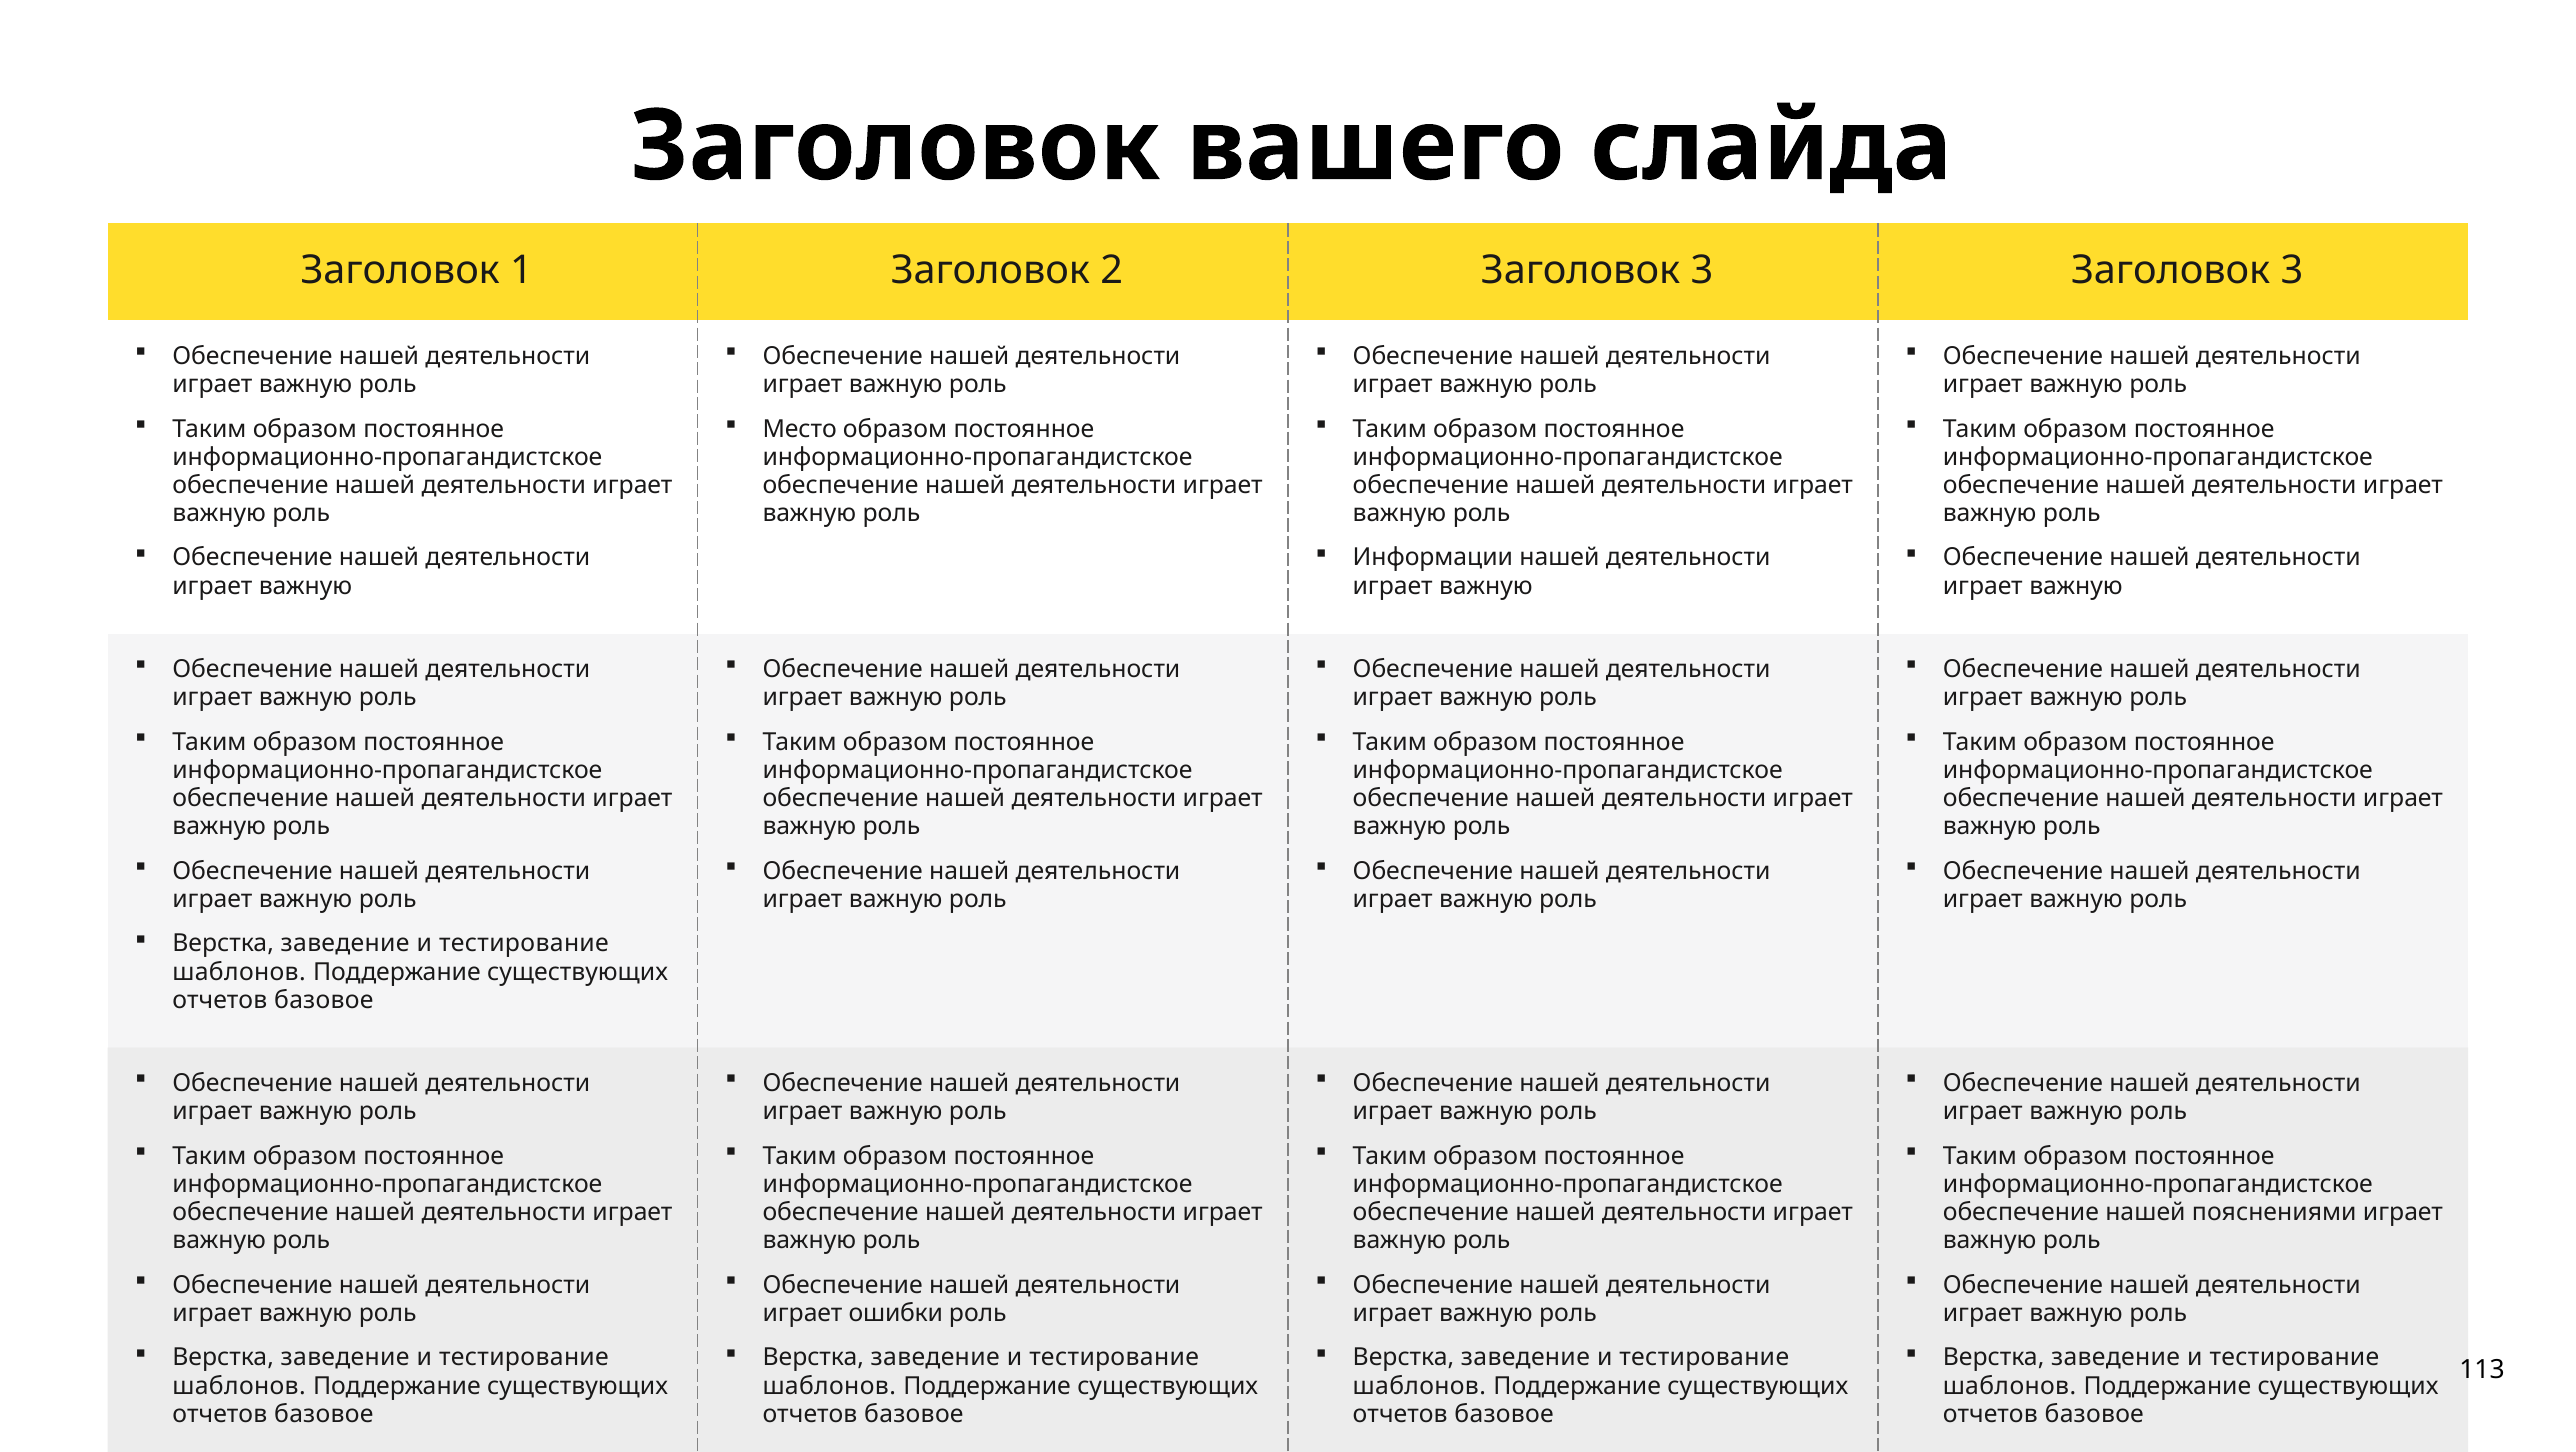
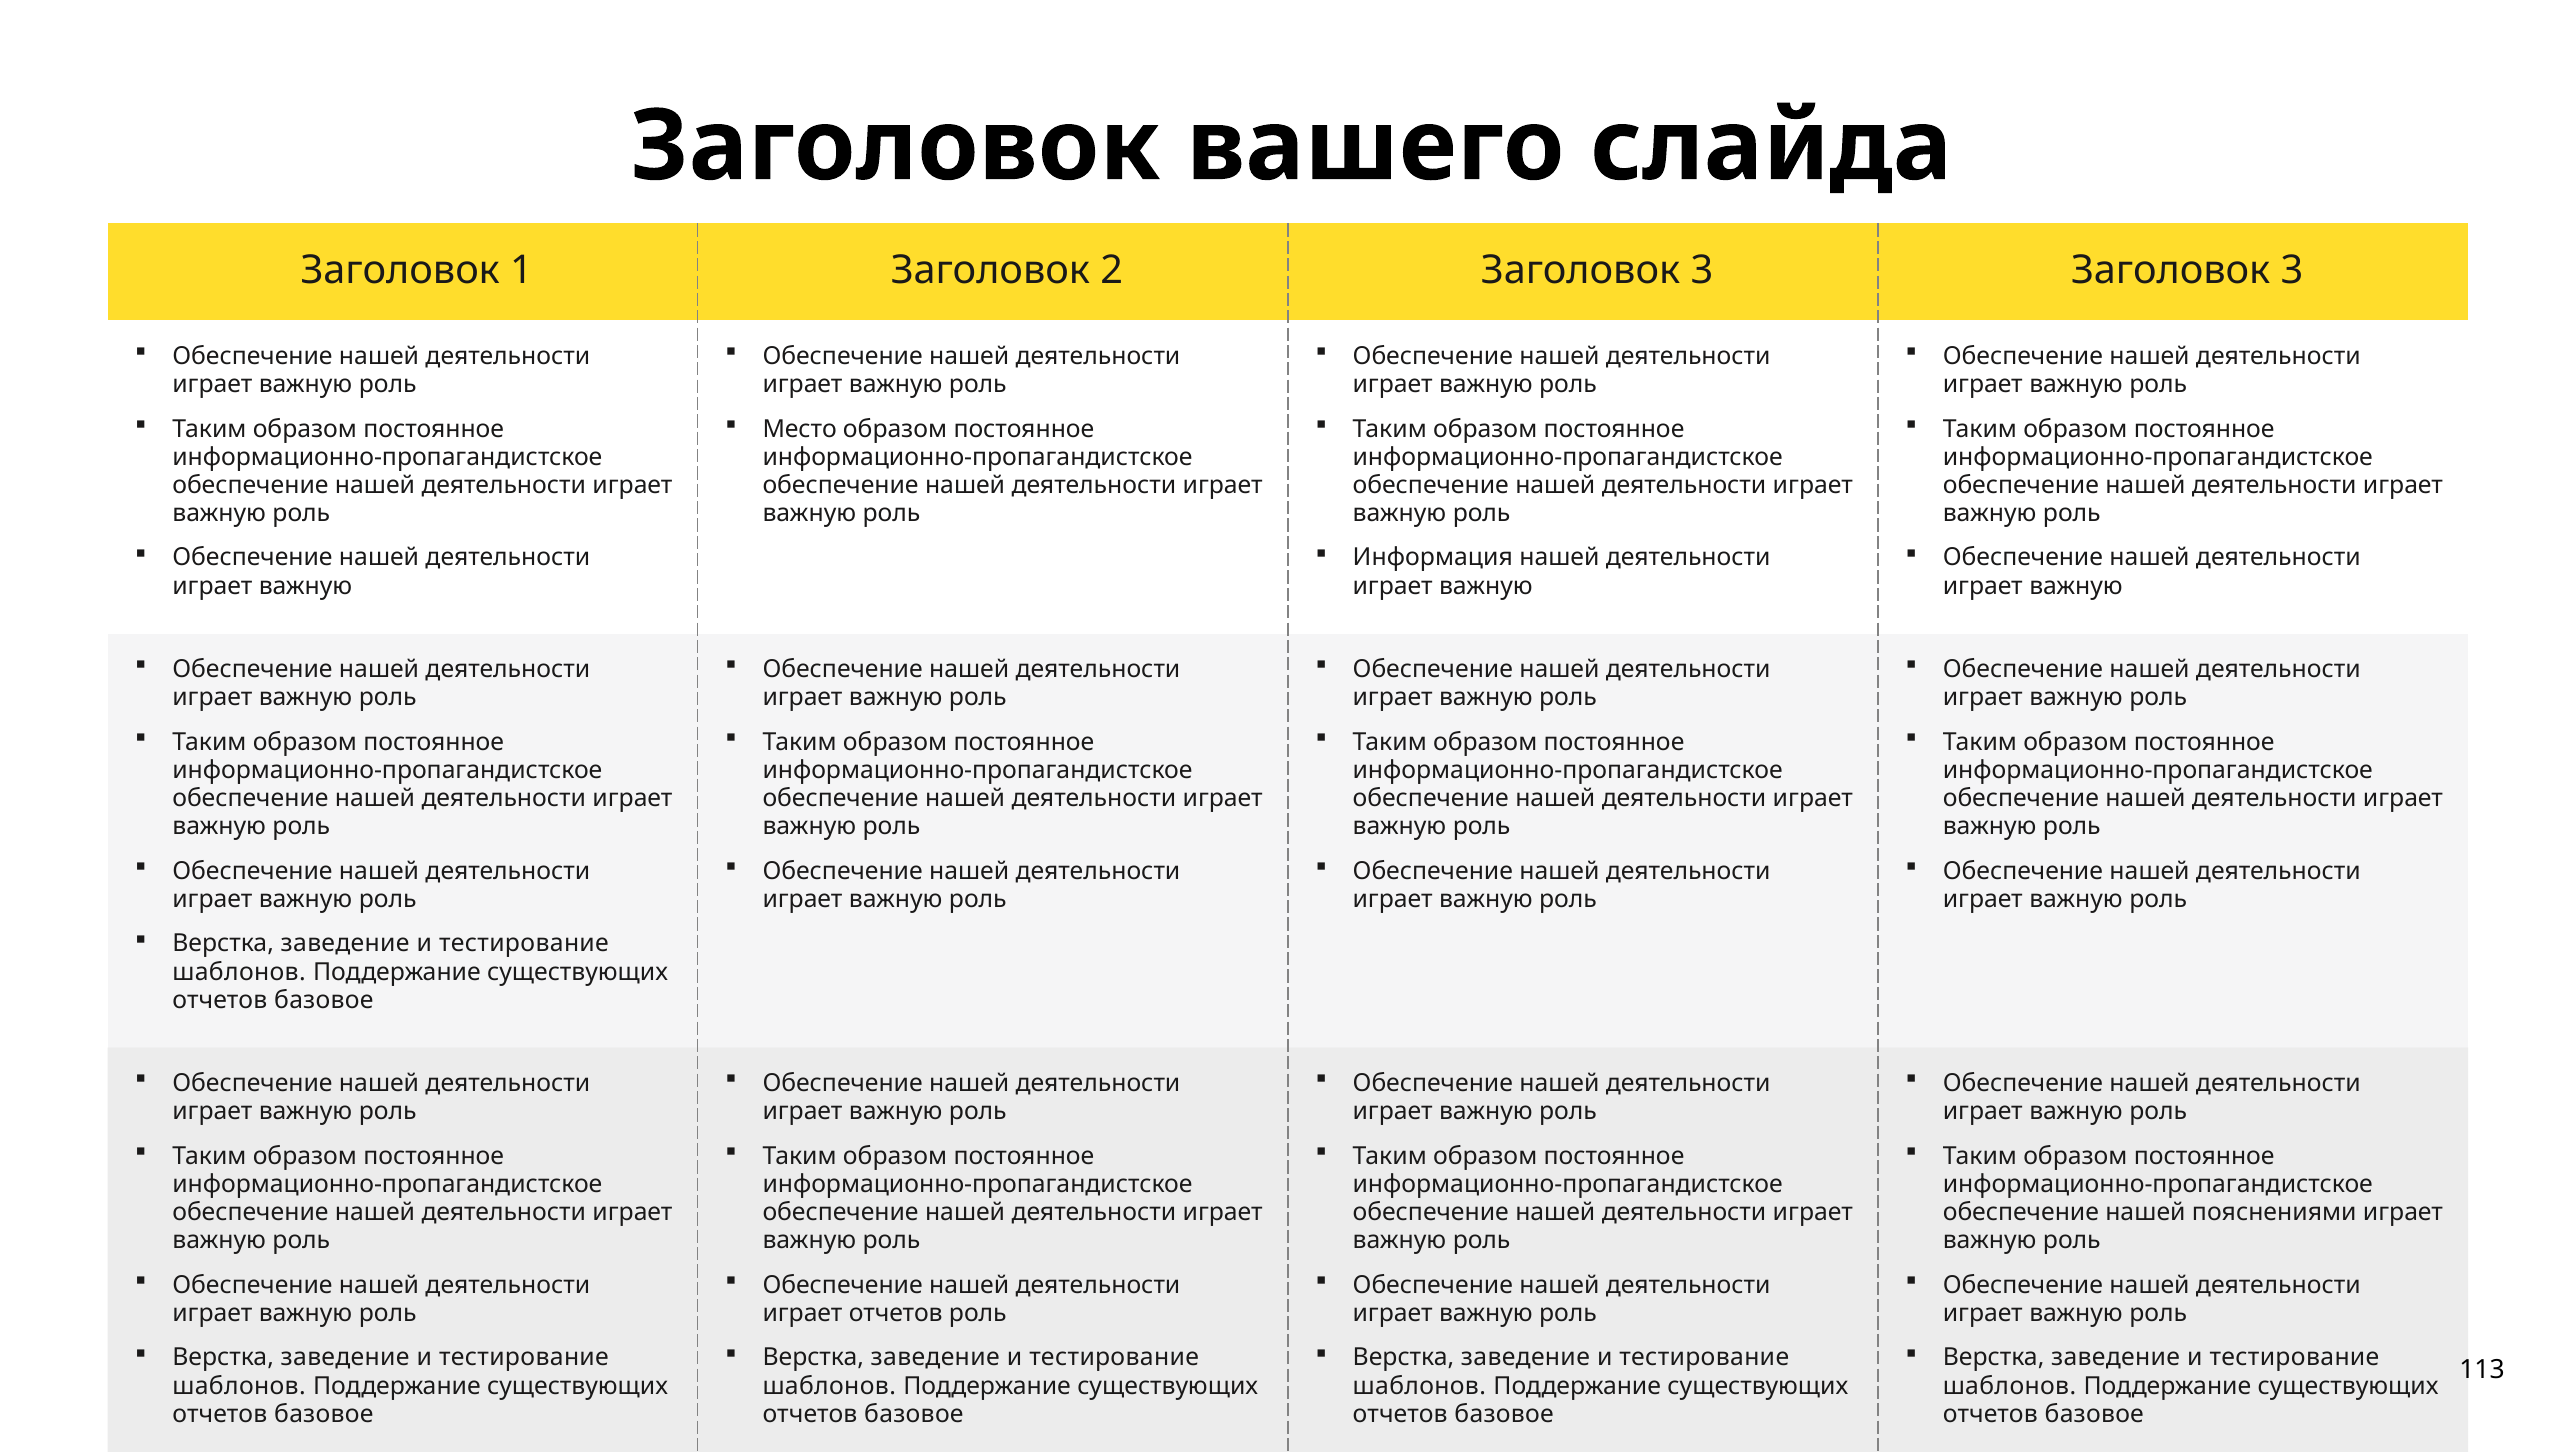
Информации: Информации -> Информация
играет ошибки: ошибки -> отчетов
